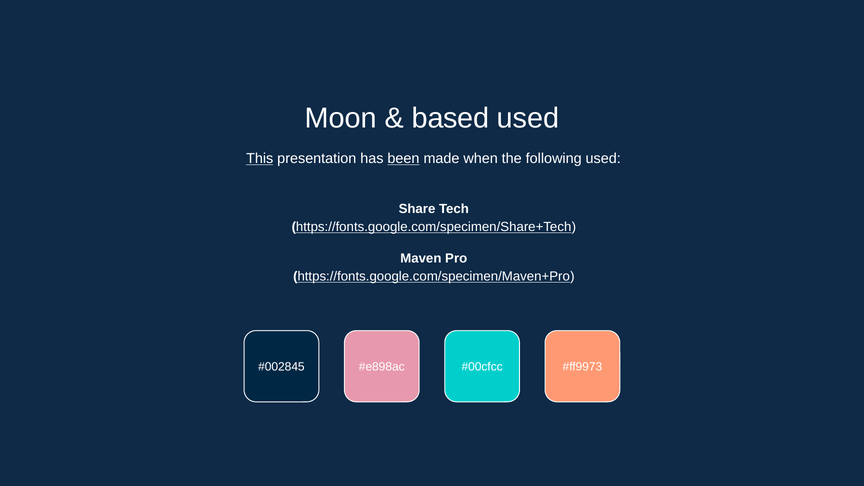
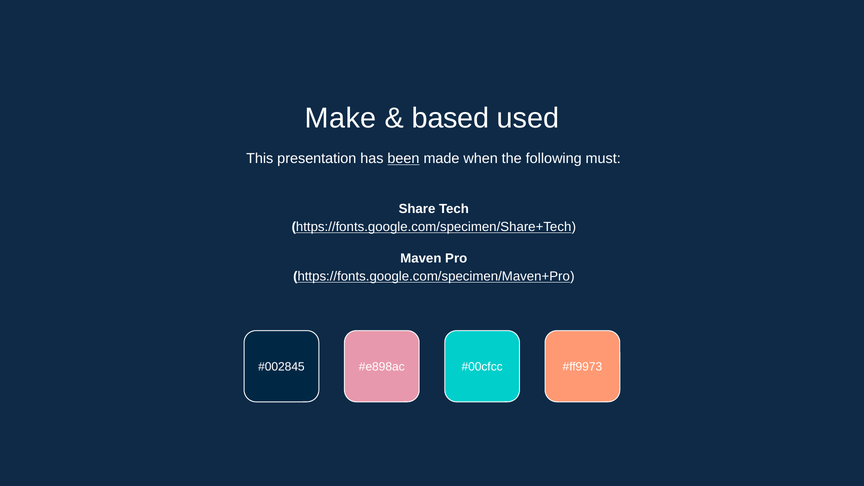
Moon: Moon -> Make
This underline: present -> none
following used: used -> must
